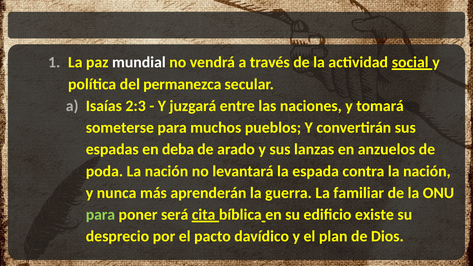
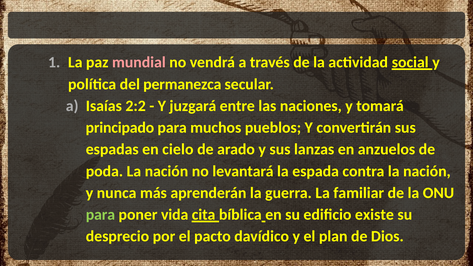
mundial colour: white -> pink
2:3: 2:3 -> 2:2
someterse: someterse -> principado
deba: deba -> cielo
será: será -> vida
